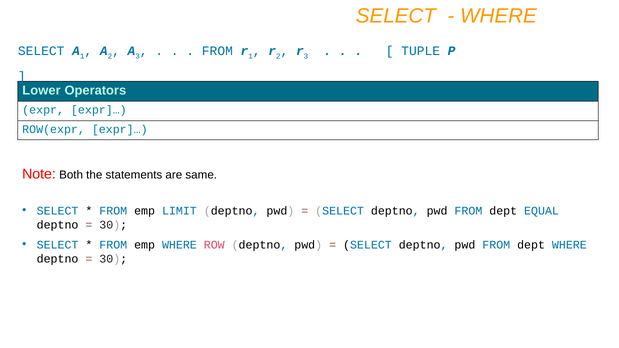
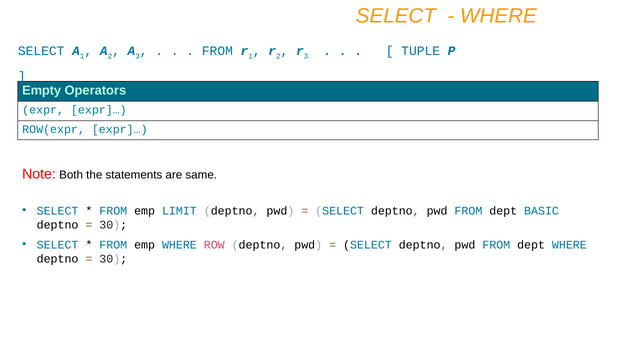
Lower: Lower -> Empty
EQUAL: EQUAL -> BASIC
